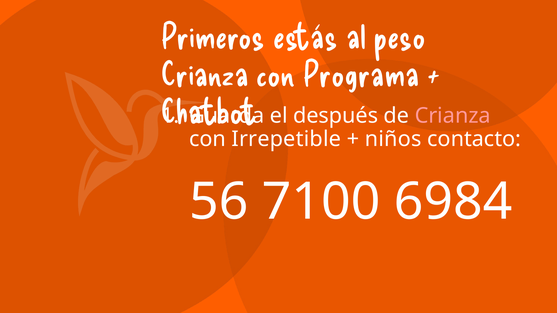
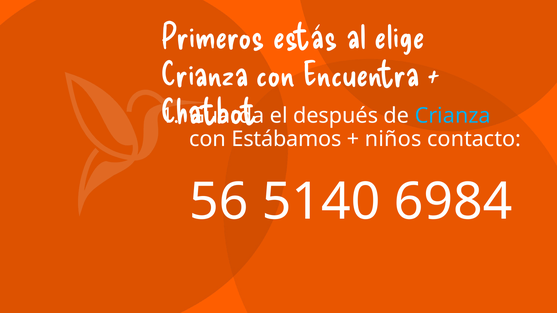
peso: peso -> elige
Programa: Programa -> Encuentra
Crianza at (453, 116) colour: pink -> light blue
Irrepetible: Irrepetible -> Estábamos
7100: 7100 -> 5140
